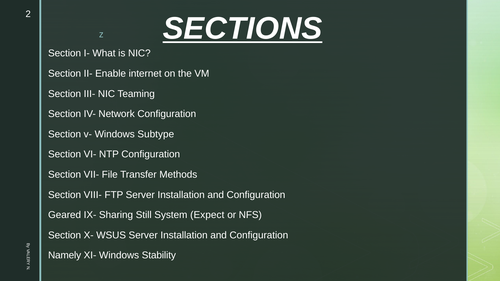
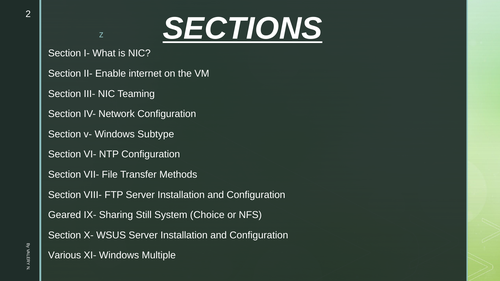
Expect: Expect -> Choice
Namely: Namely -> Various
Stability: Stability -> Multiple
